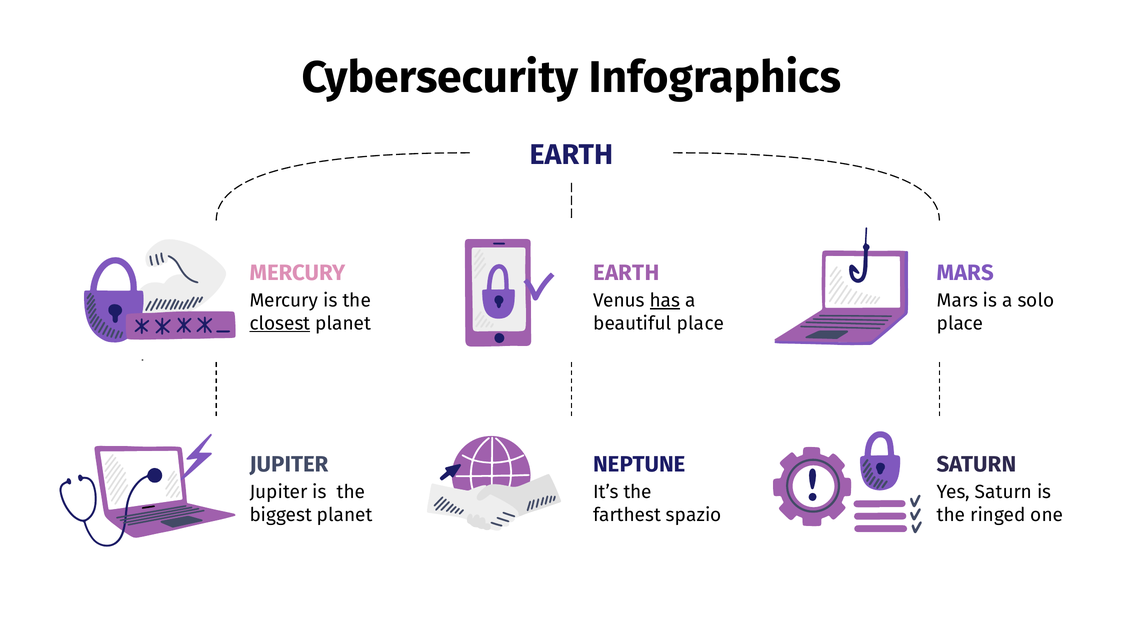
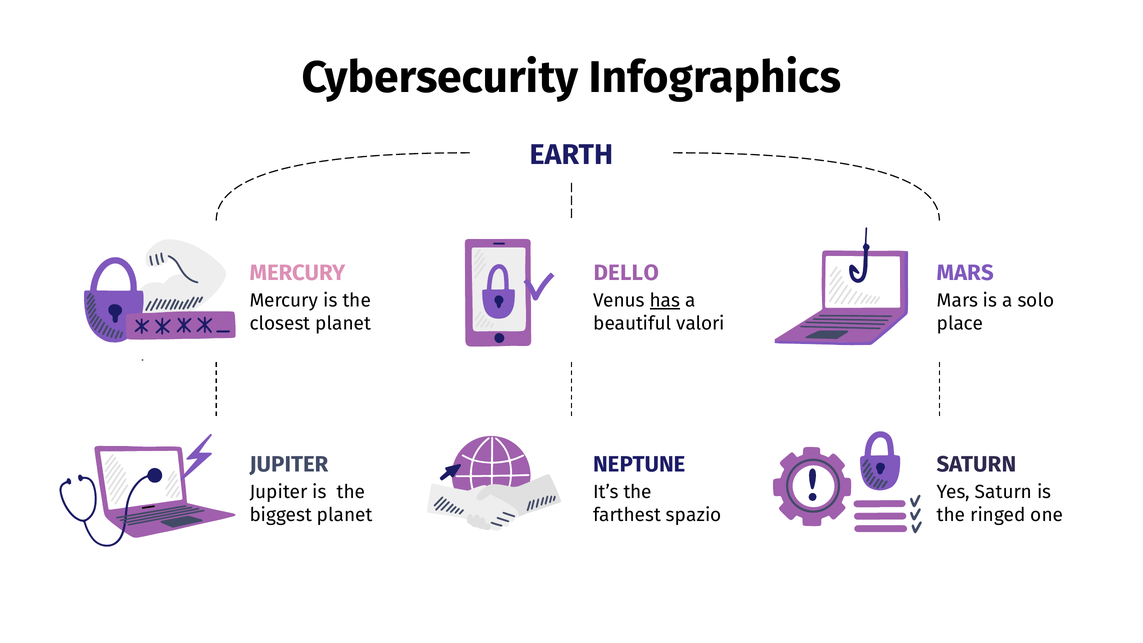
EARTH at (626, 273): EARTH -> DELLO
closest underline: present -> none
beautiful place: place -> valori
